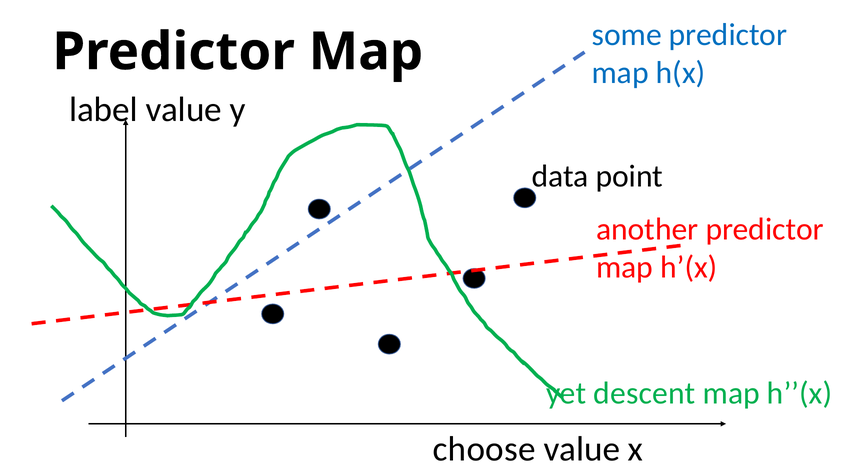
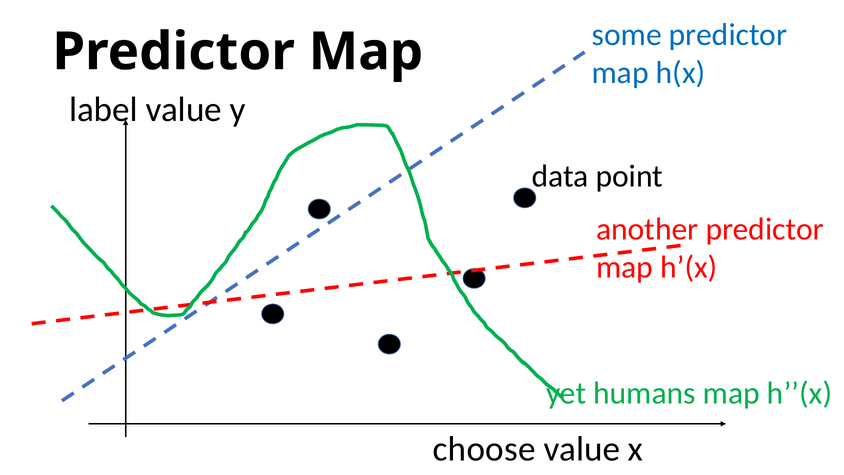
descent: descent -> humans
